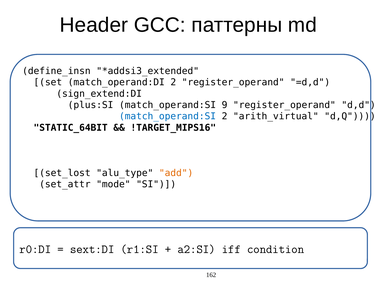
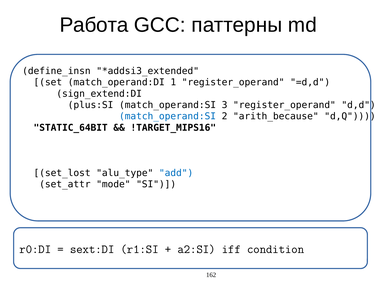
Header: Header -> Работа
match_operand:DI 2: 2 -> 1
9: 9 -> 3
arith_virtual: arith_virtual -> arith_because
add colour: orange -> blue
